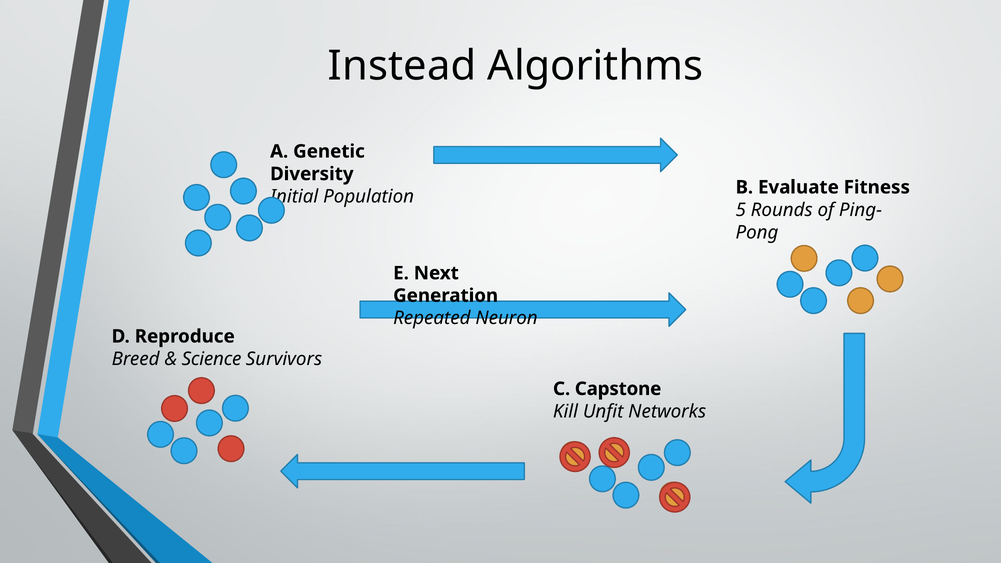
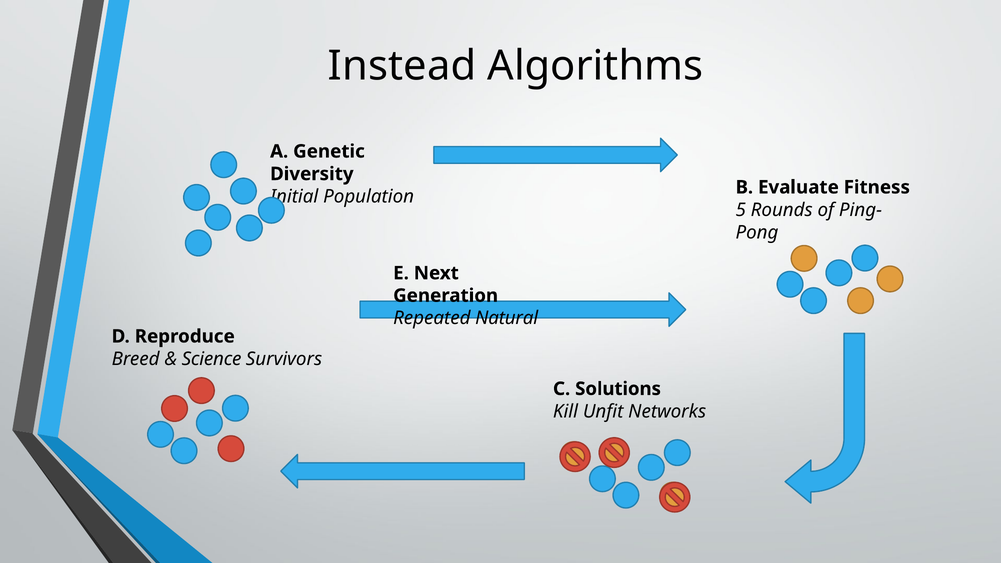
Neuron: Neuron -> Natural
Capstone: Capstone -> Solutions
